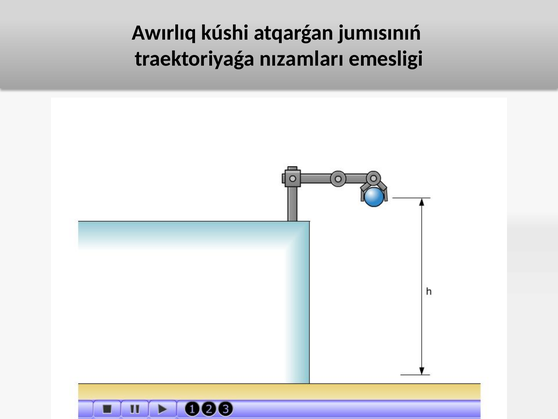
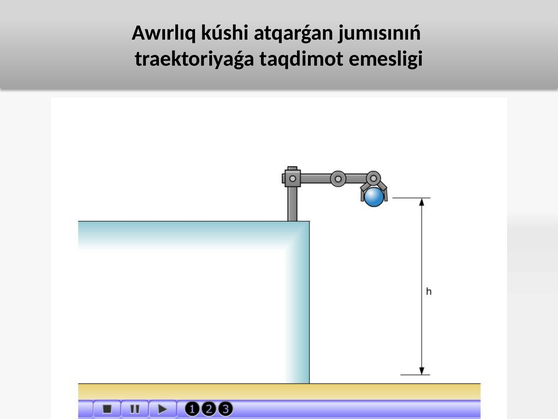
nızamları: nızamları -> taqdimot
